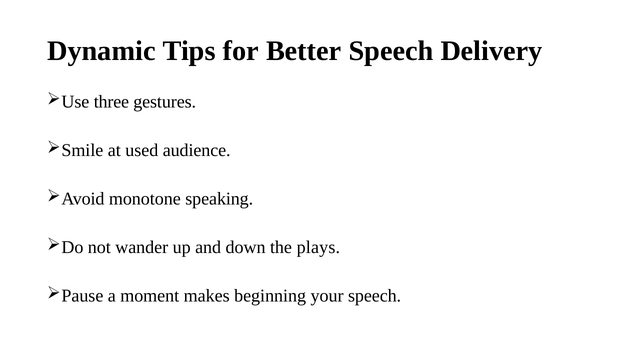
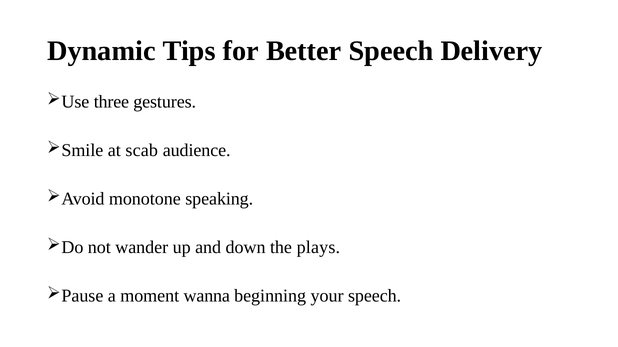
used: used -> scab
makes: makes -> wanna
